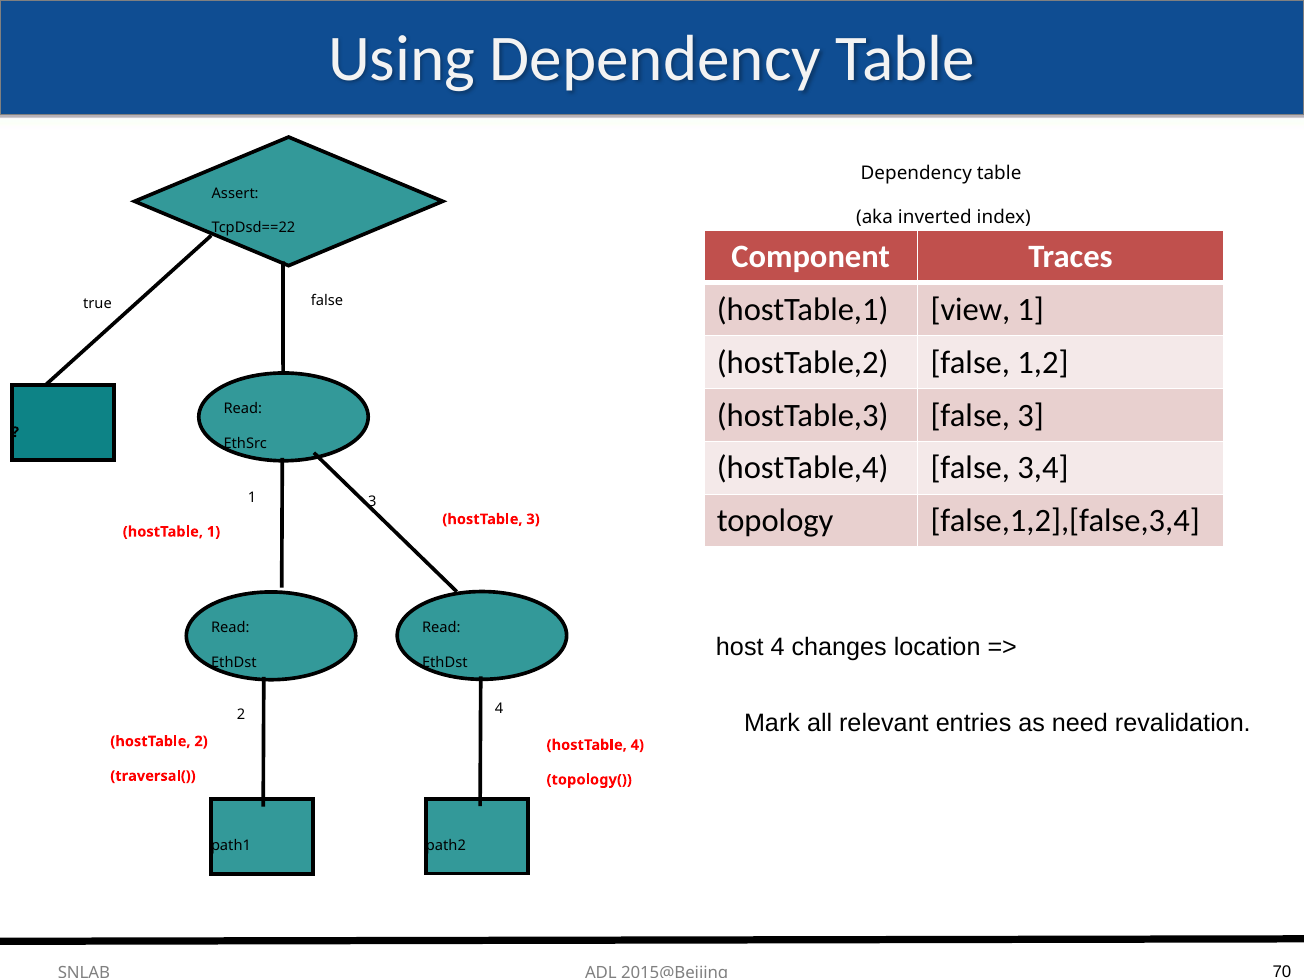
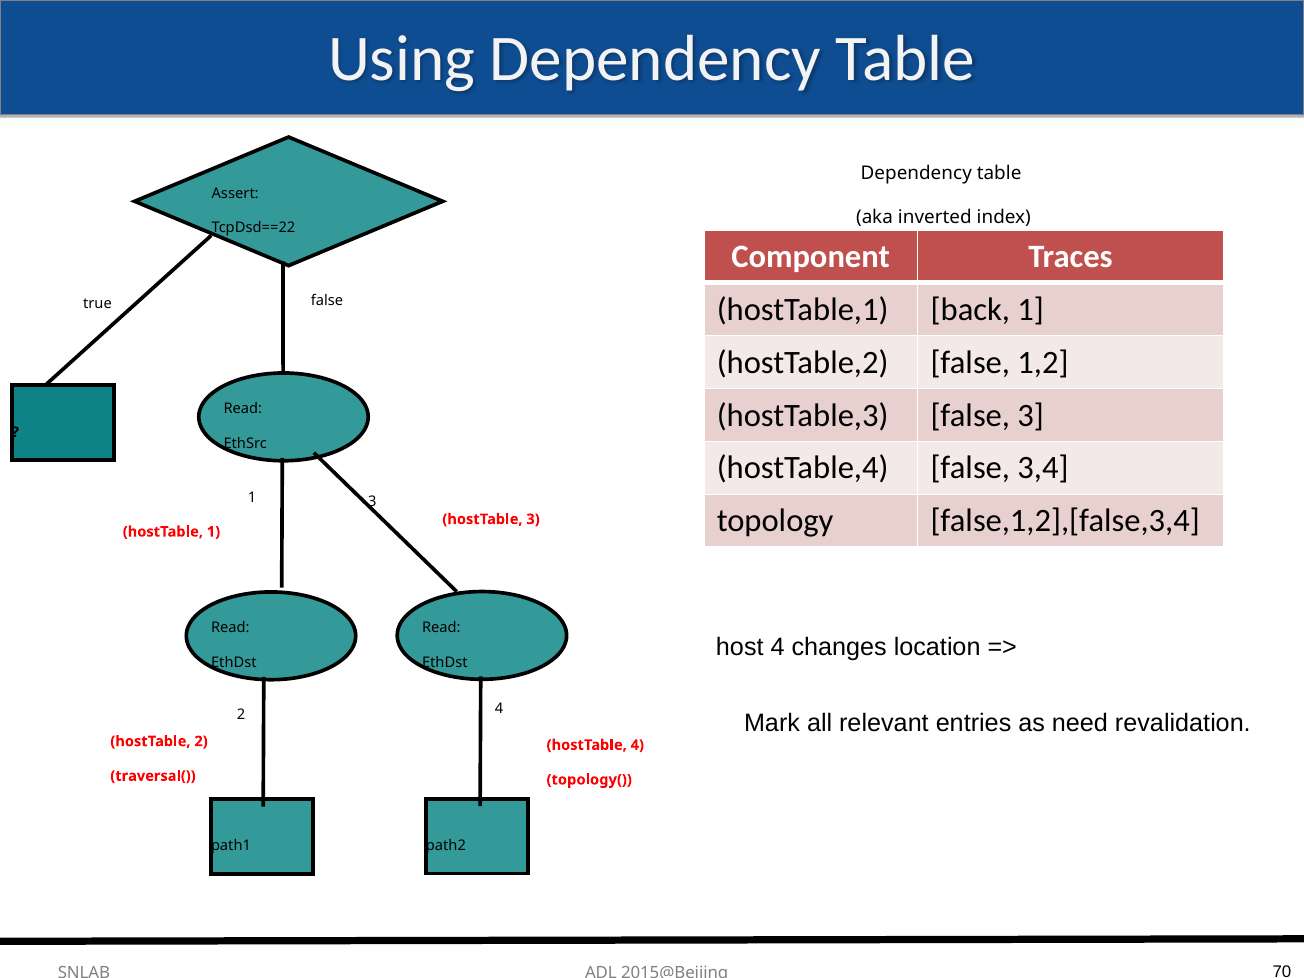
view: view -> back
